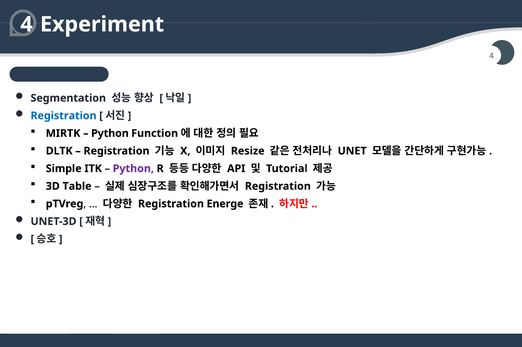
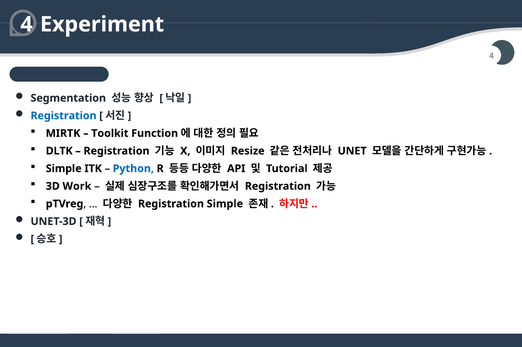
Python at (110, 133): Python -> Toolkit
Python at (133, 168) colour: purple -> blue
Table: Table -> Work
Registration Energe: Energe -> Simple
